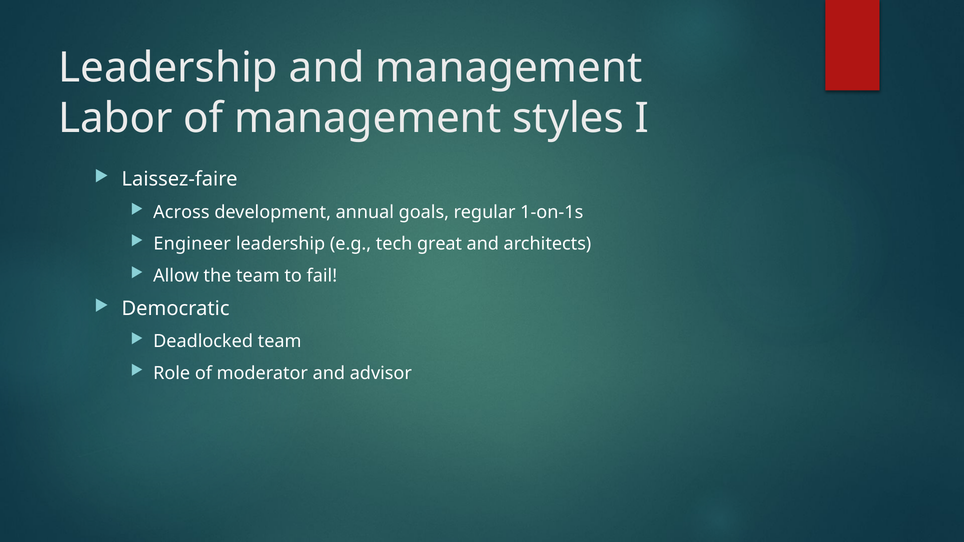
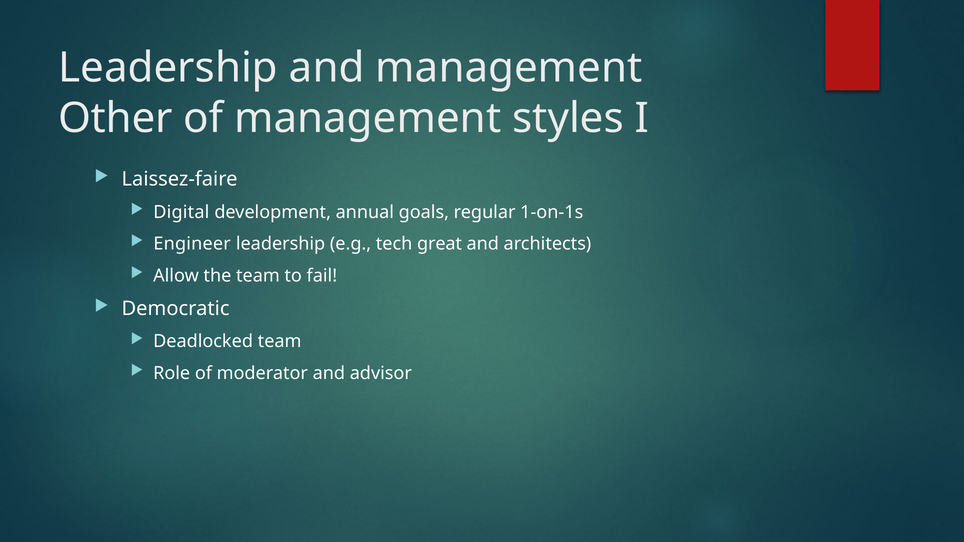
Labor: Labor -> Other
Across: Across -> Digital
